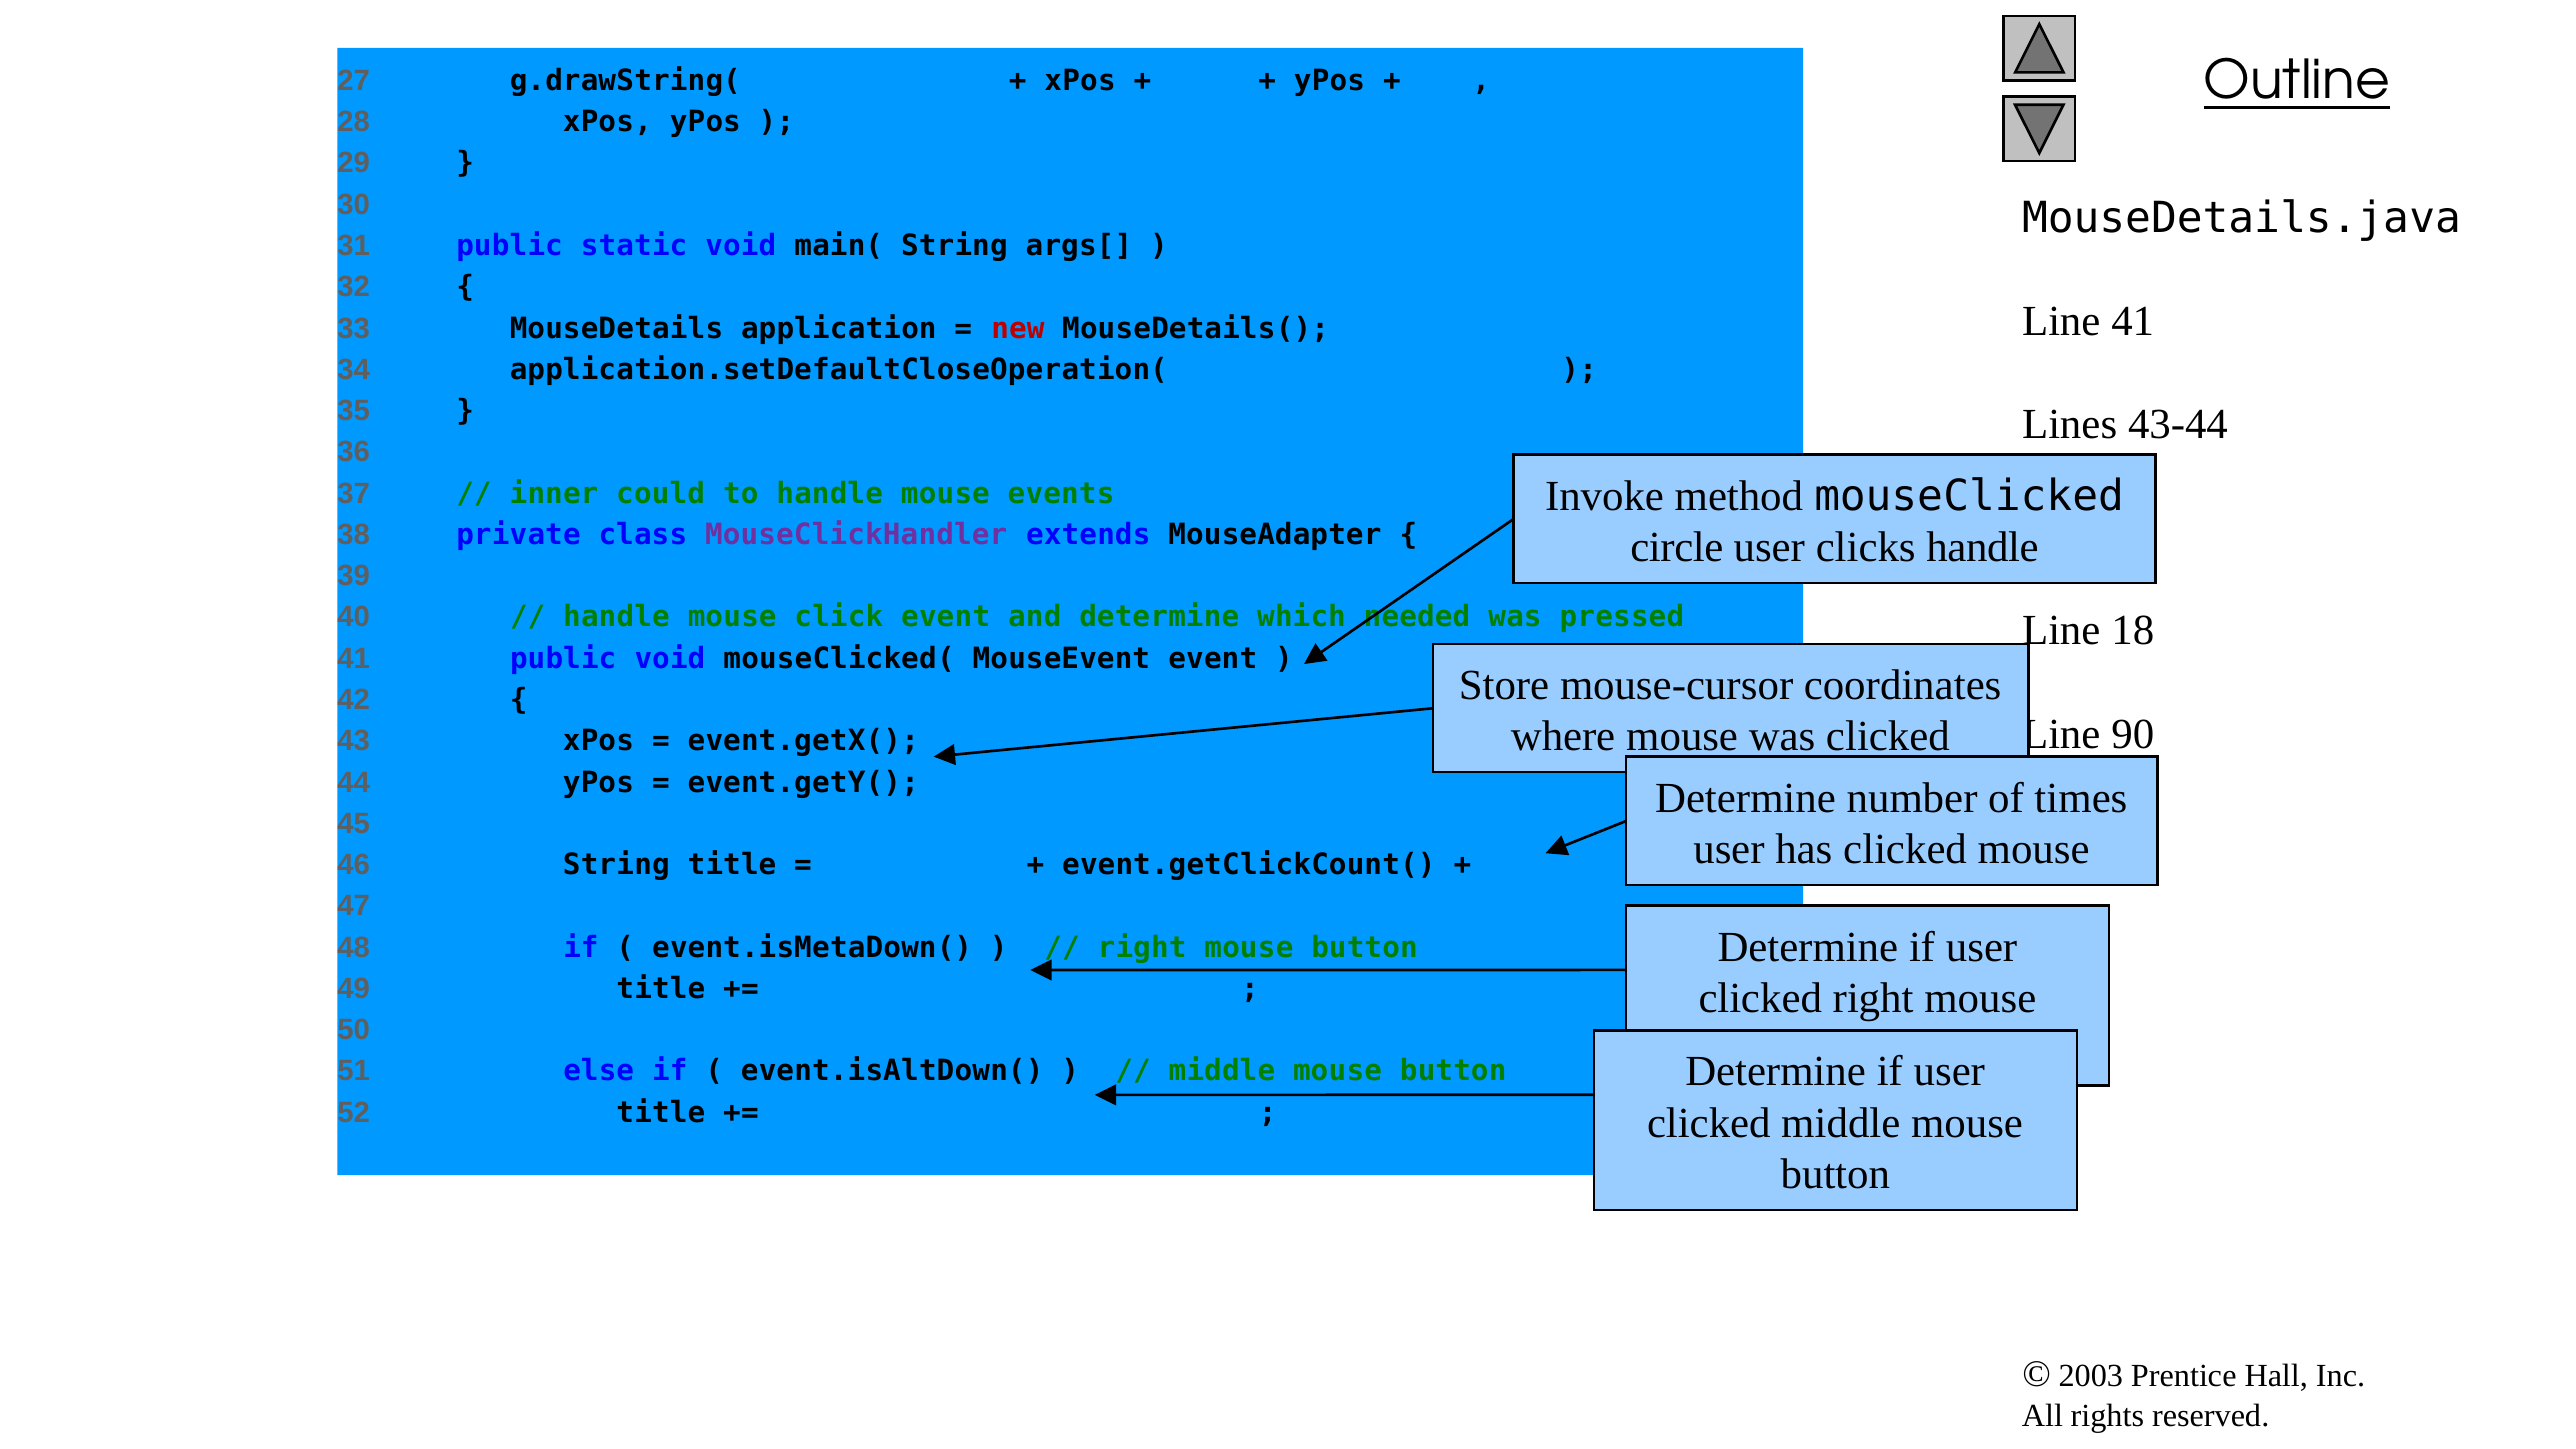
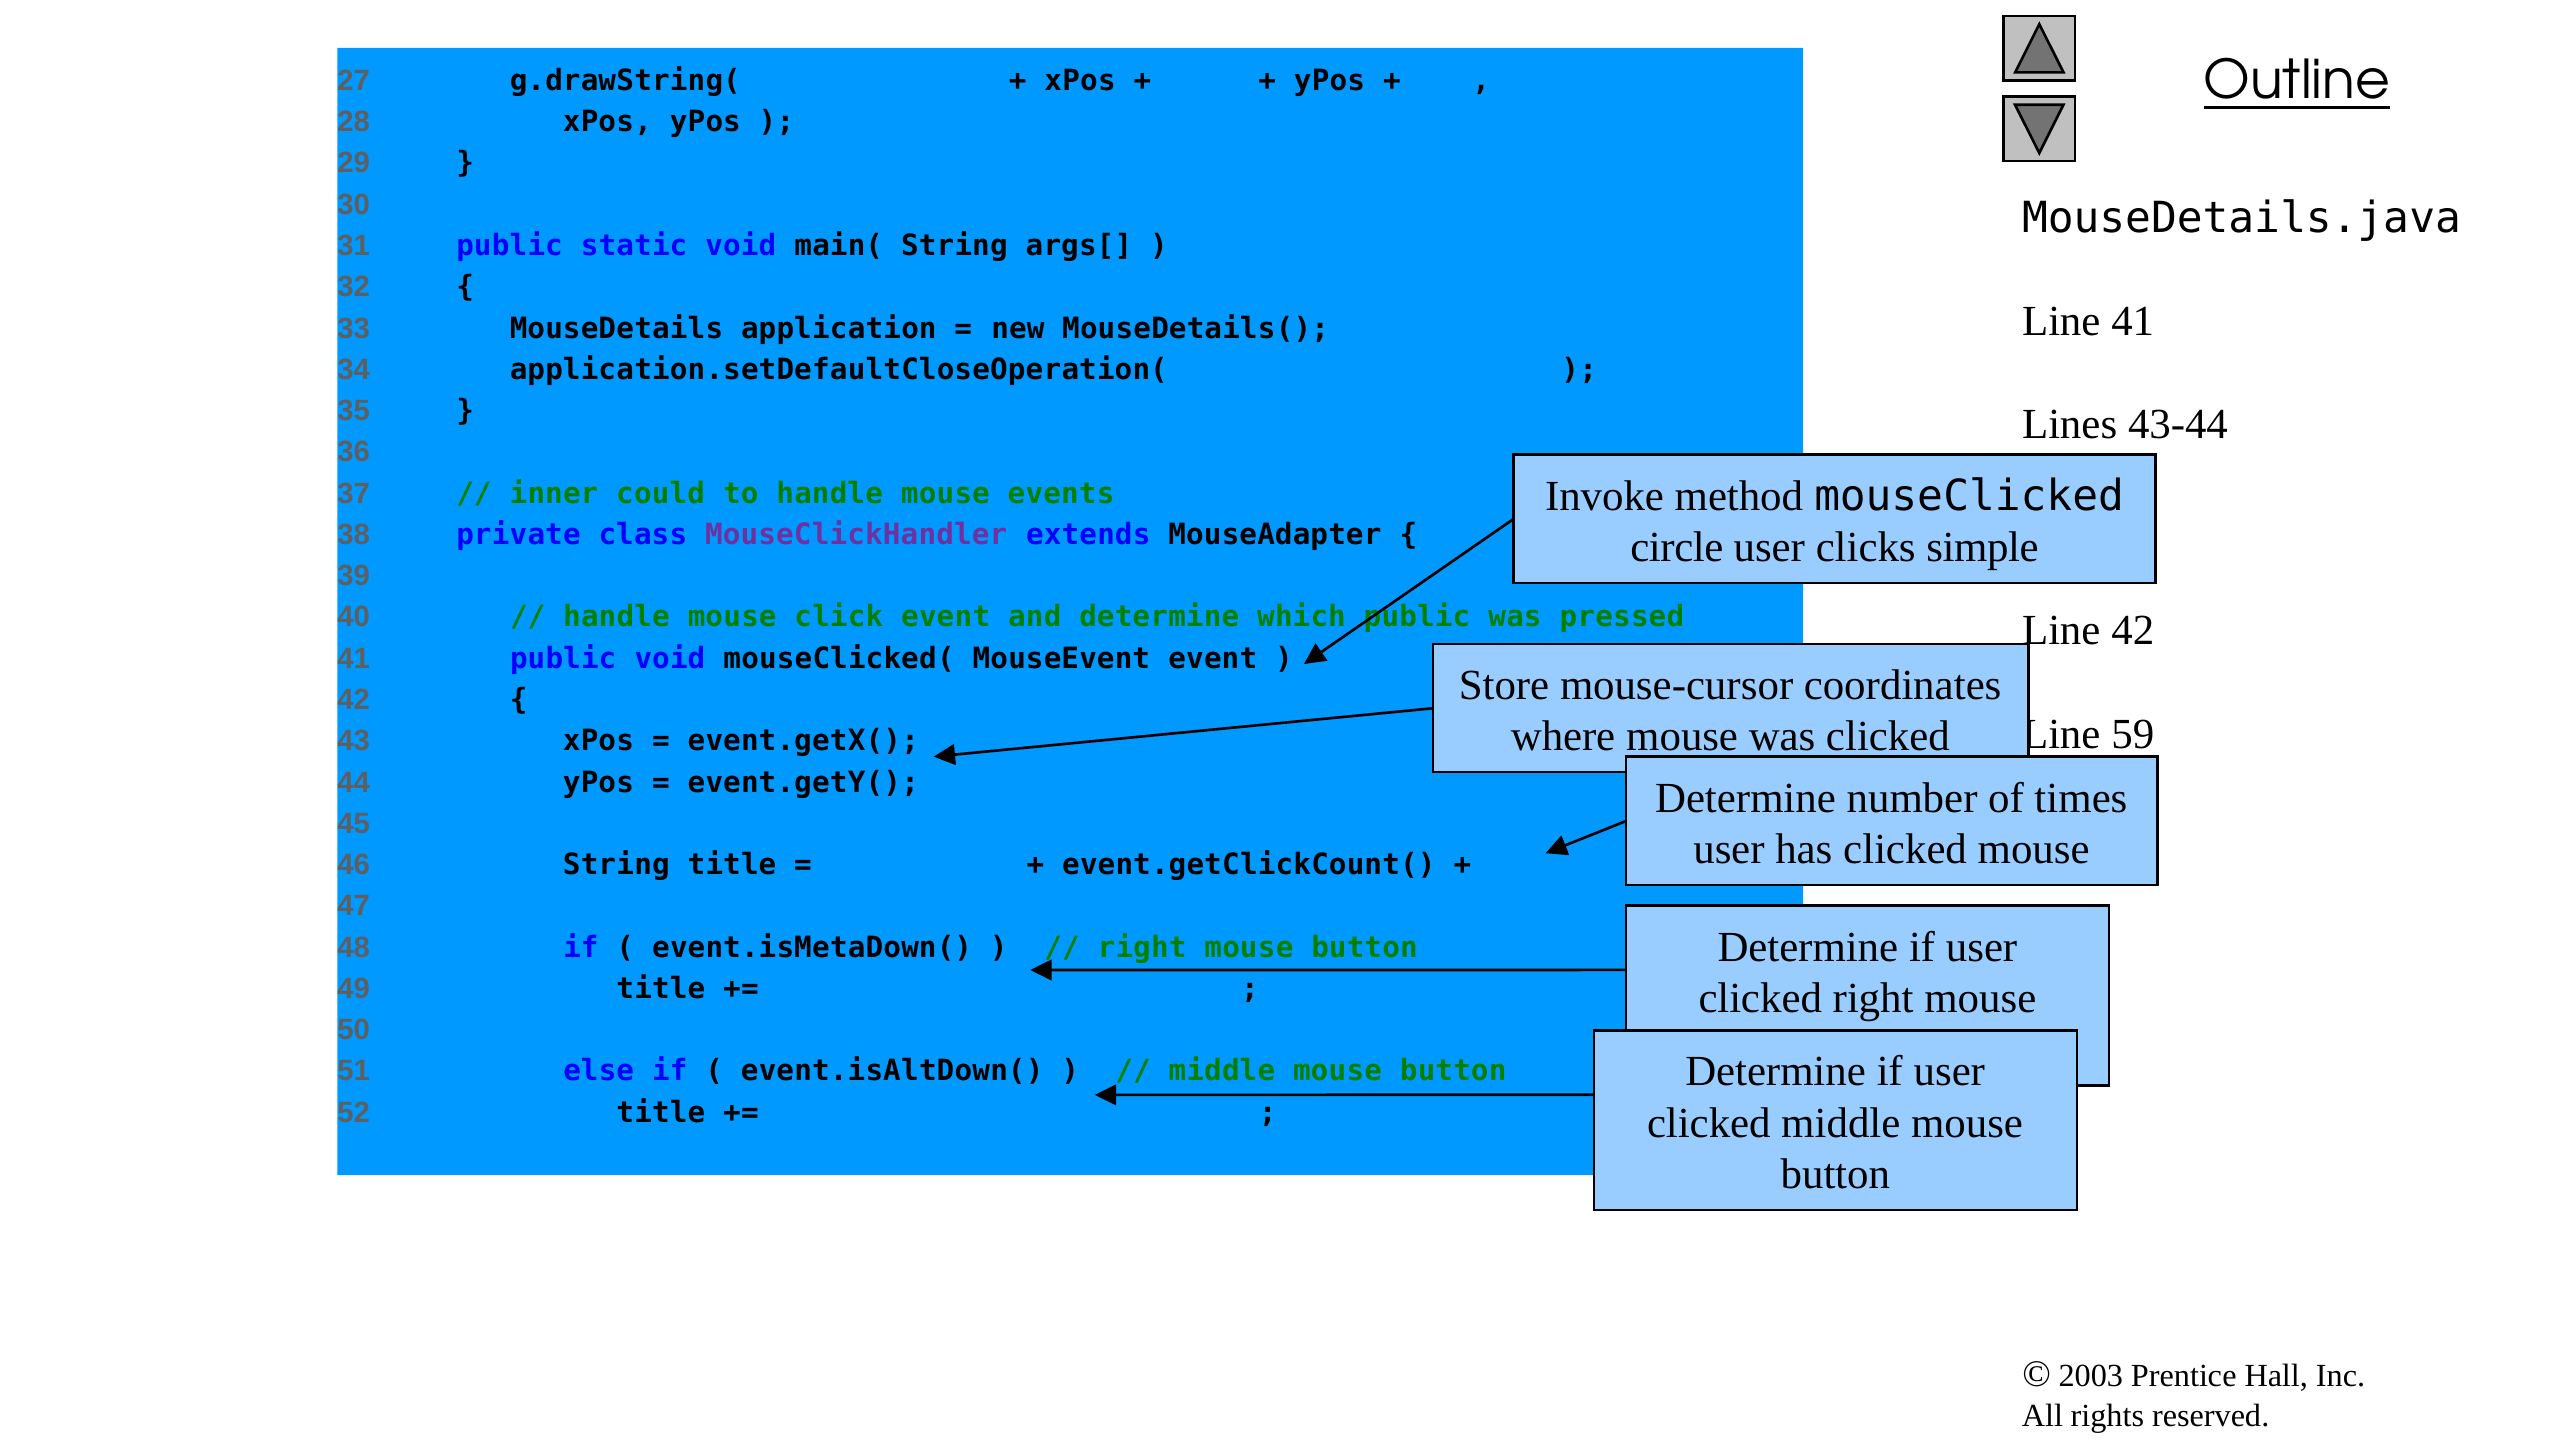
new colour: red -> black
clicks handle: handle -> simple
which needed: needed -> public
Line 18: 18 -> 42
90: 90 -> 59
